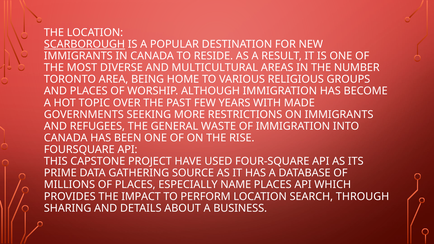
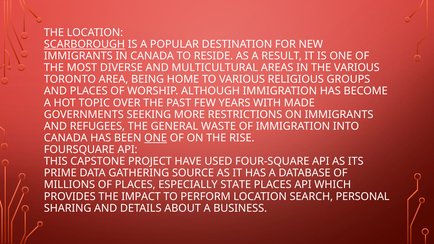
THE NUMBER: NUMBER -> VARIOUS
ONE at (156, 138) underline: none -> present
NAME: NAME -> STATE
THROUGH: THROUGH -> PERSONAL
